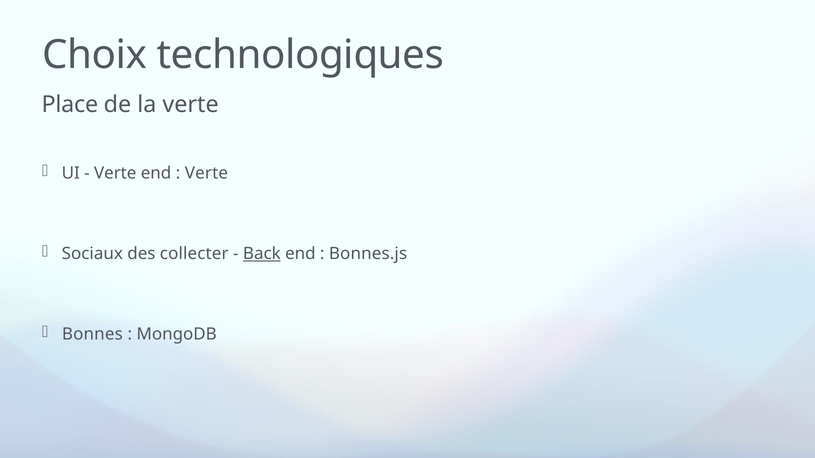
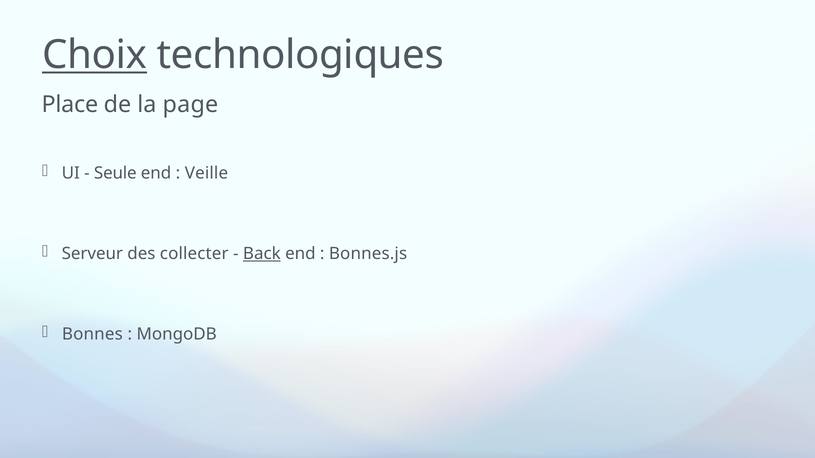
Choix underline: none -> present
la verte: verte -> page
Verte at (115, 173): Verte -> Seule
Verte at (206, 173): Verte -> Veille
Sociaux: Sociaux -> Serveur
